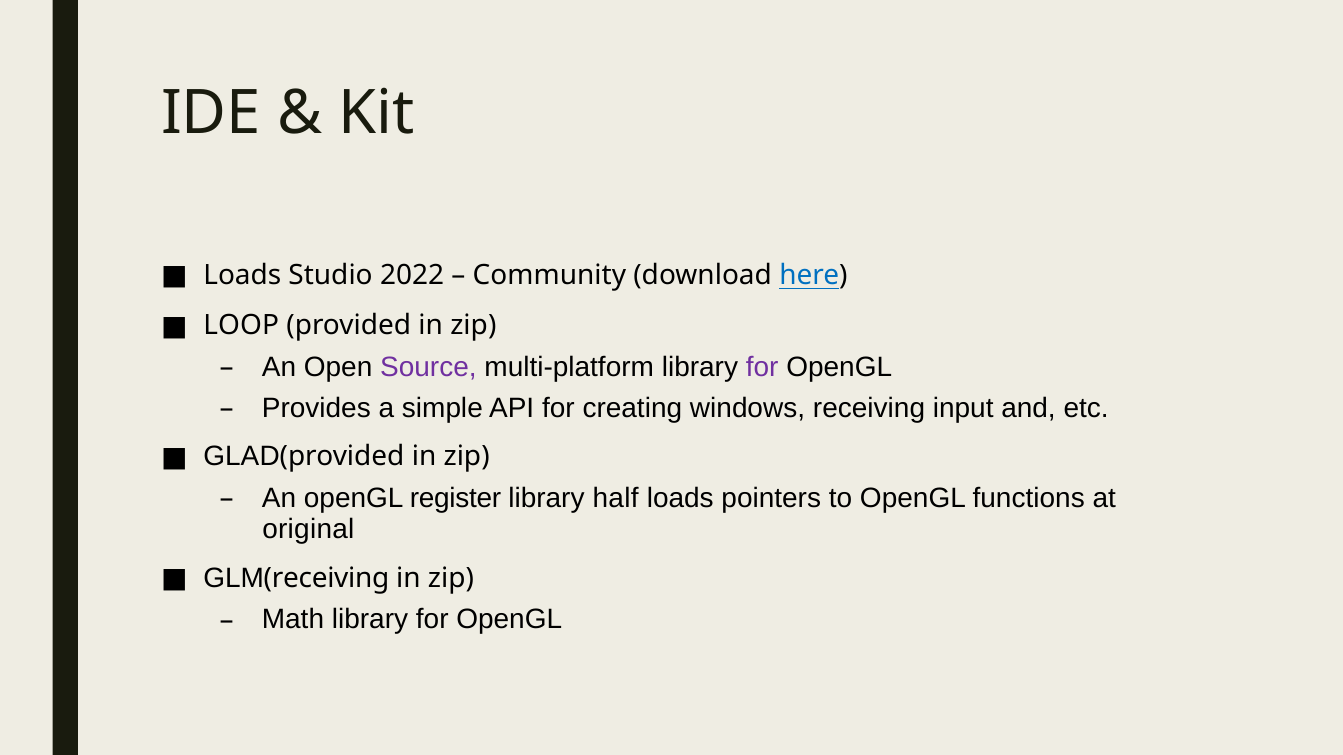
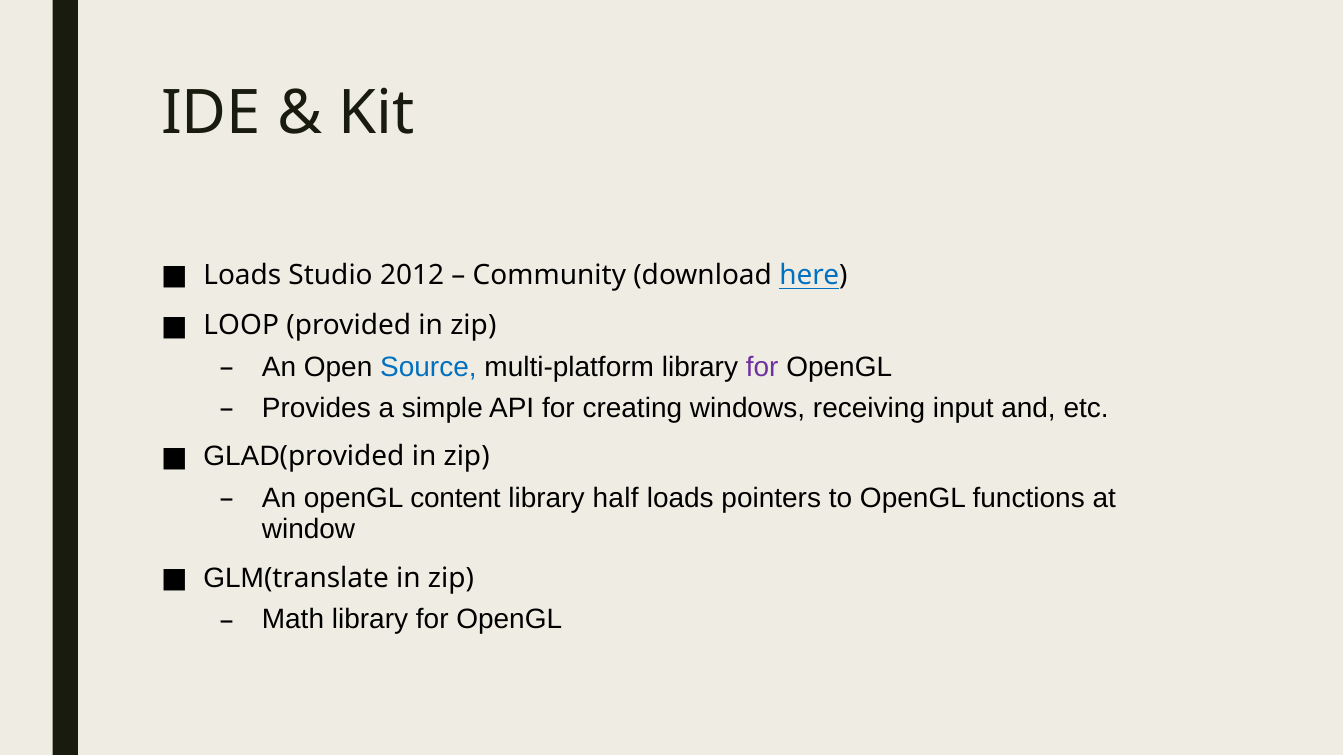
2022: 2022 -> 2012
Source colour: purple -> blue
register: register -> content
original: original -> window
receiving at (327, 578): receiving -> translate
